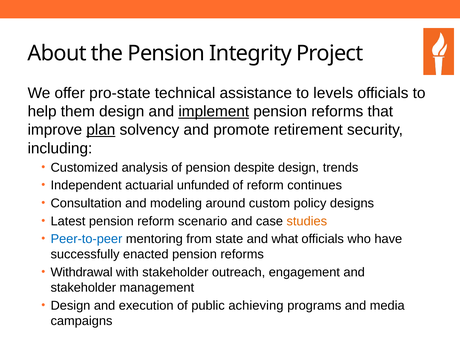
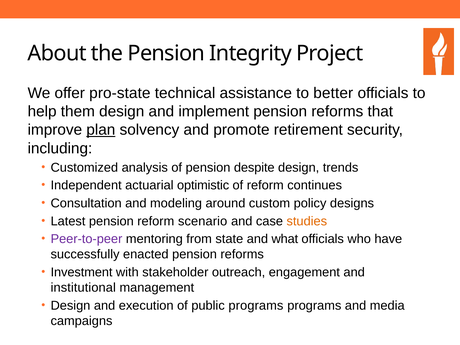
levels: levels -> better
implement underline: present -> none
unfunded: unfunded -> optimistic
Peer-to-peer colour: blue -> purple
Withdrawal: Withdrawal -> Investment
stakeholder at (83, 288): stakeholder -> institutional
public achieving: achieving -> programs
